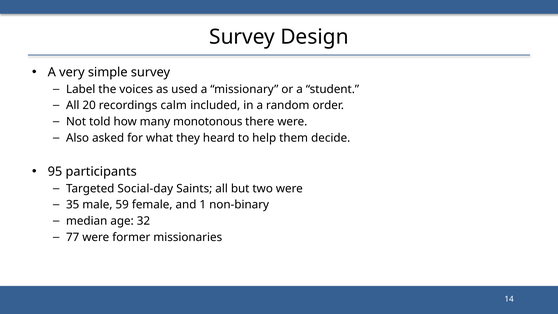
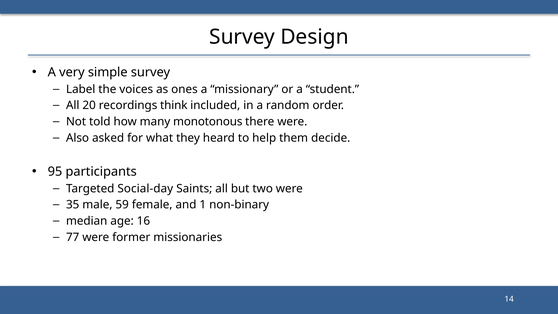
used: used -> ones
calm: calm -> think
32: 32 -> 16
